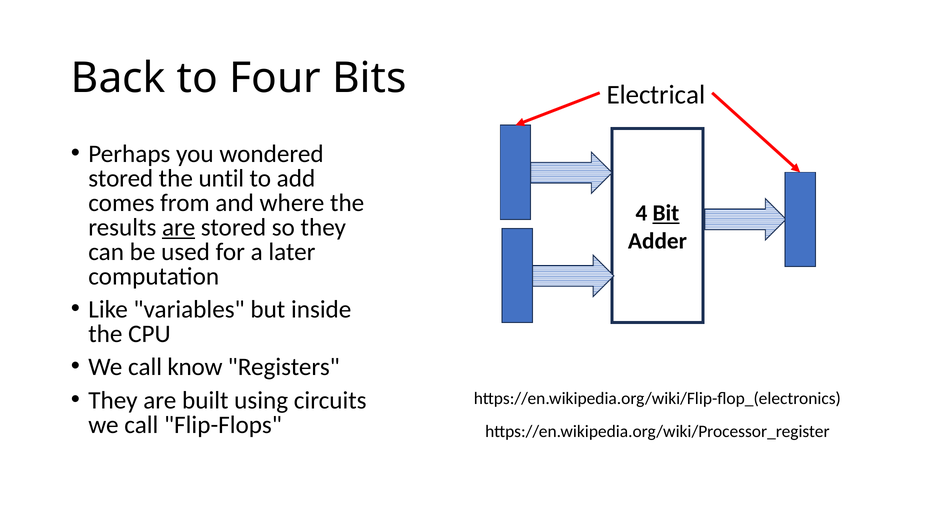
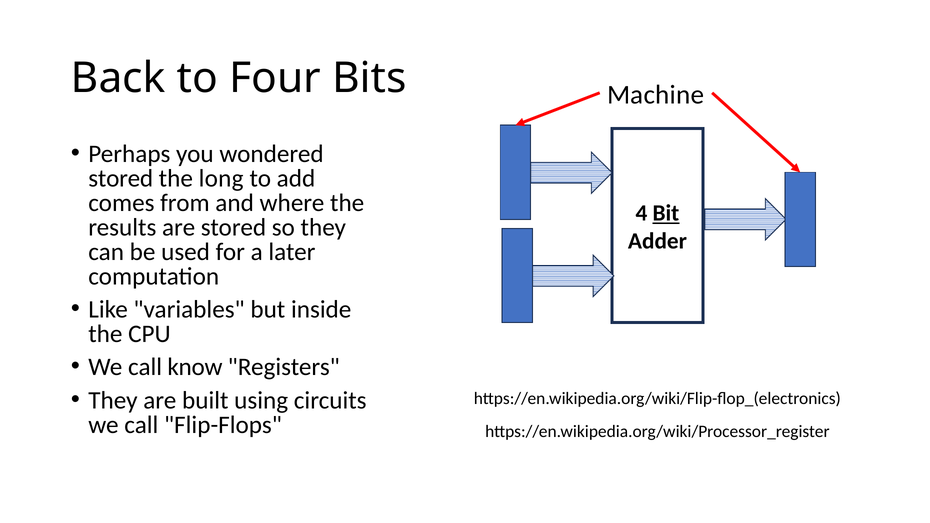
Electrical: Electrical -> Machine
until: until -> long
are at (179, 227) underline: present -> none
